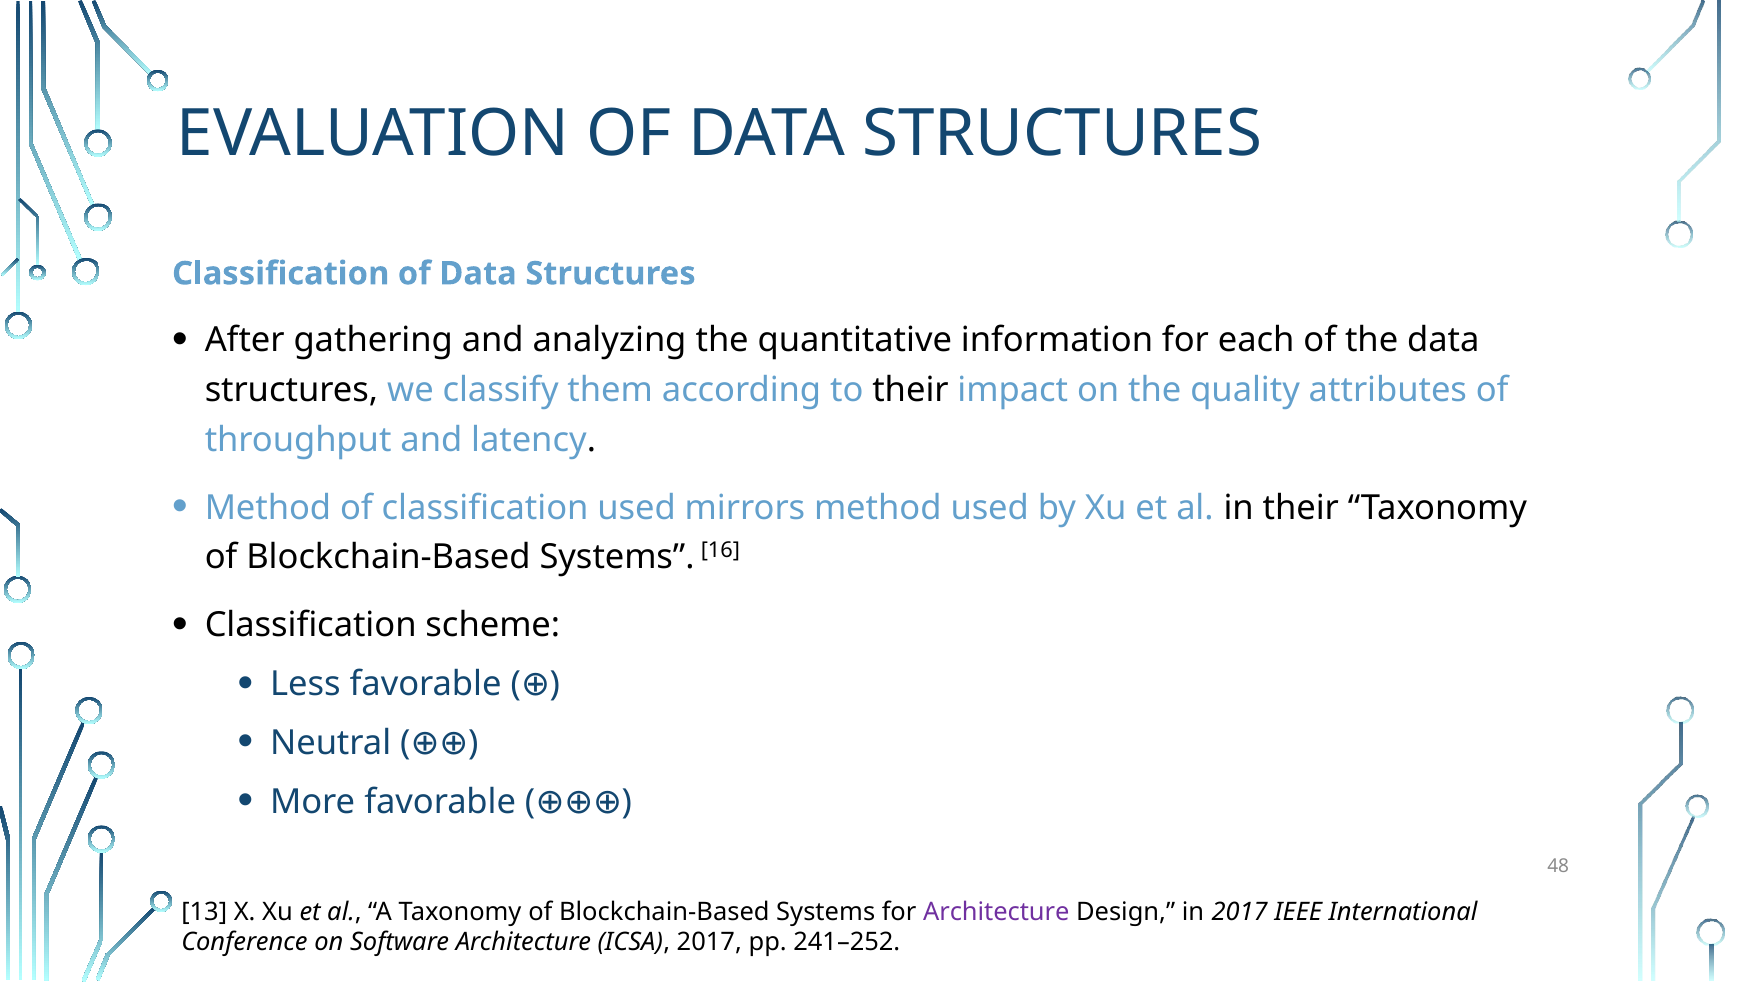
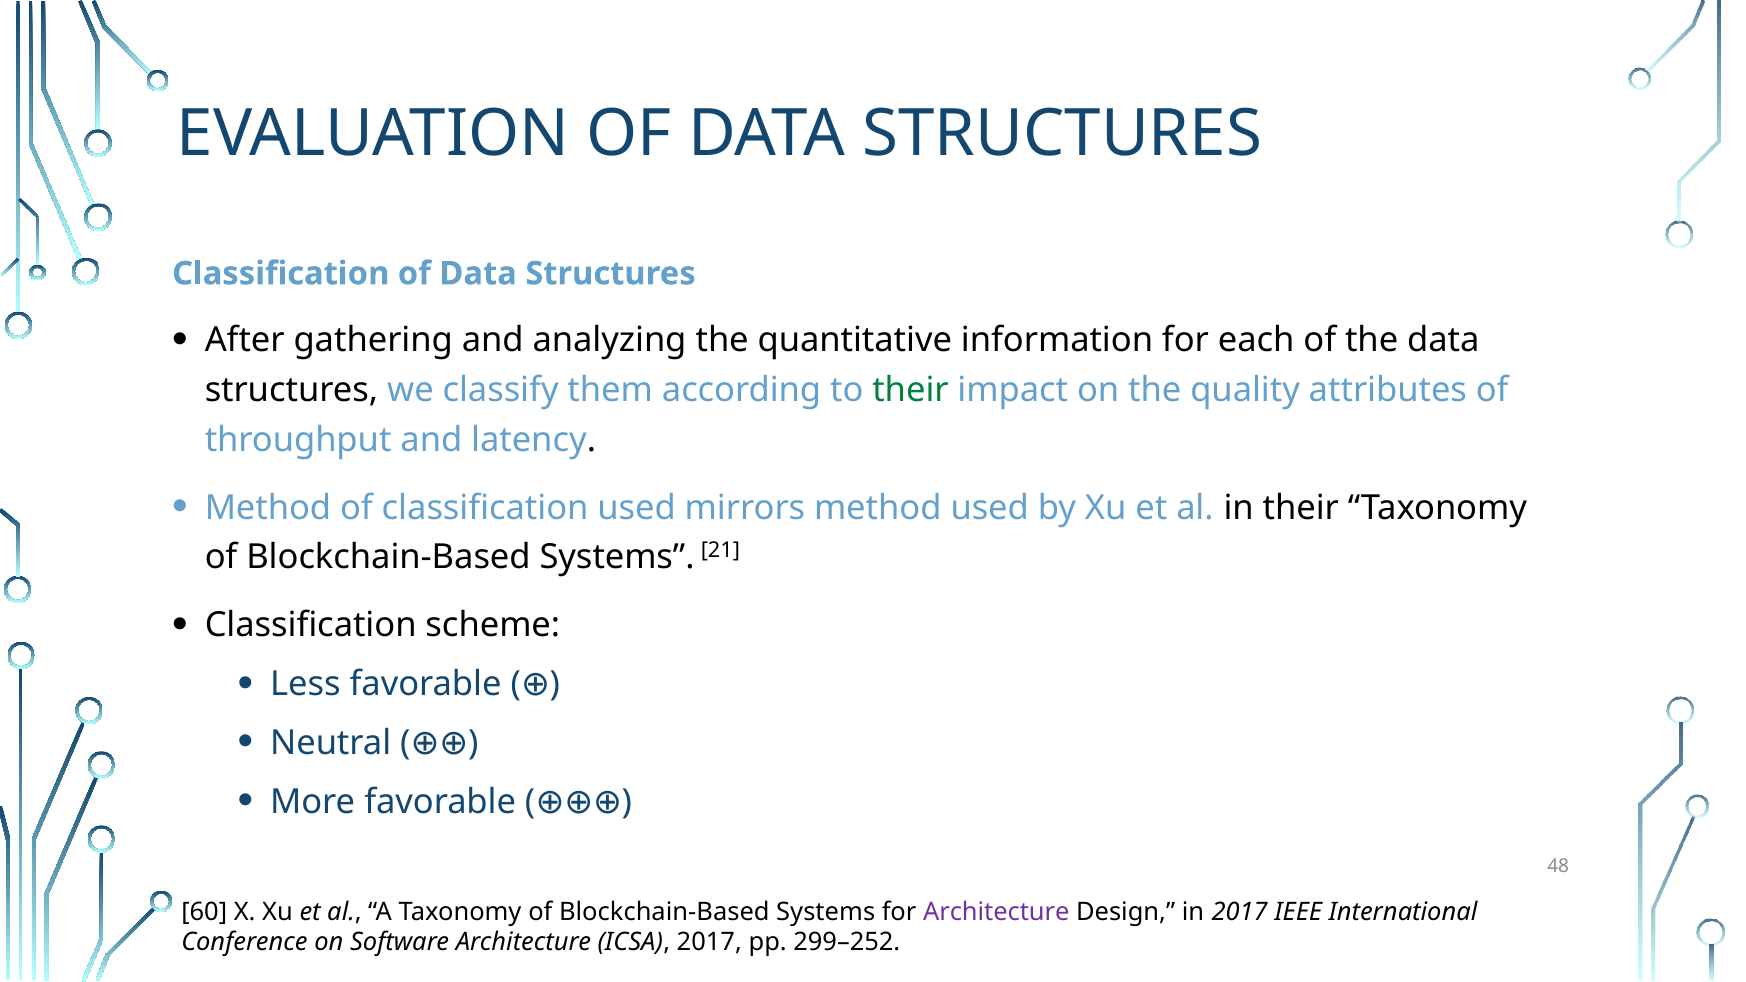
their at (910, 390) colour: black -> green
16: 16 -> 21
13: 13 -> 60
241–252: 241–252 -> 299–252
